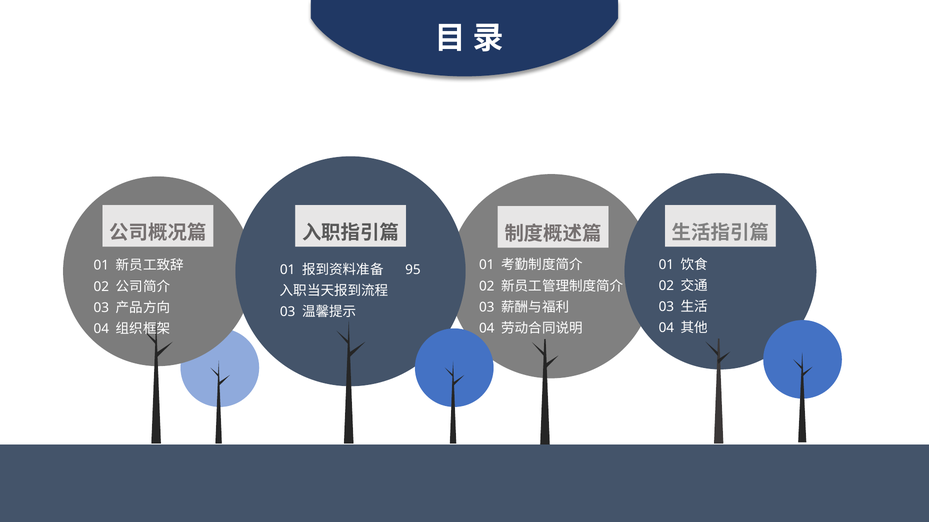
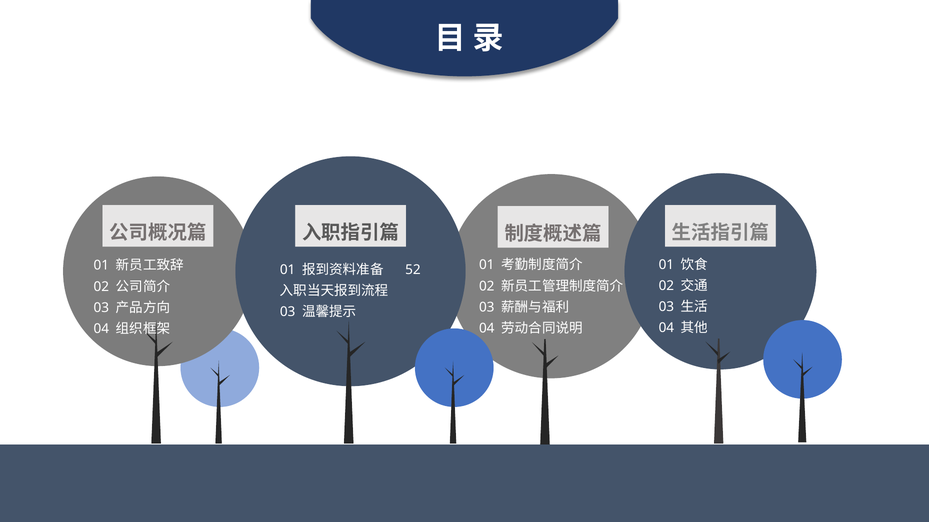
95: 95 -> 52
